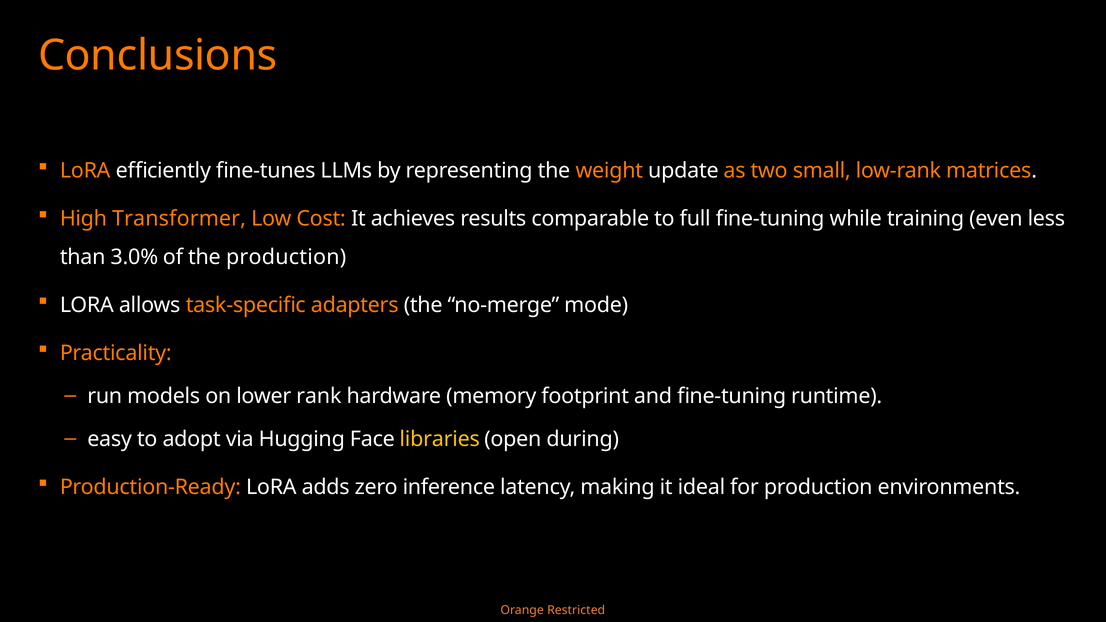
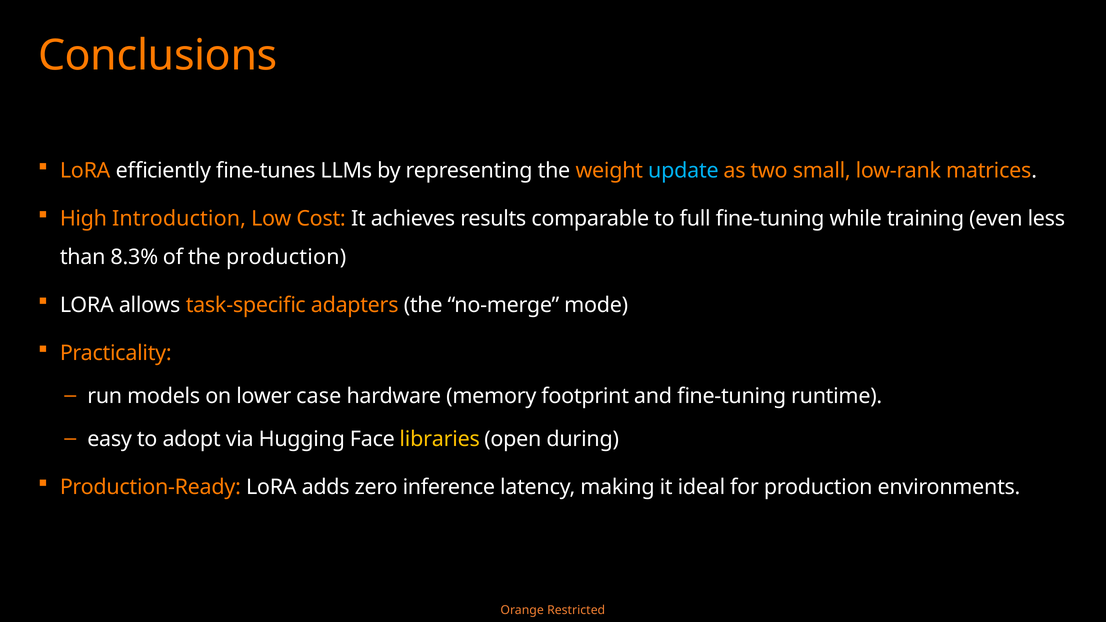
update colour: white -> light blue
Transformer: Transformer -> Introduction
3.0%: 3.0% -> 8.3%
rank: rank -> case
